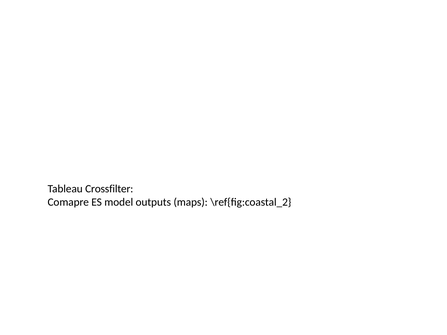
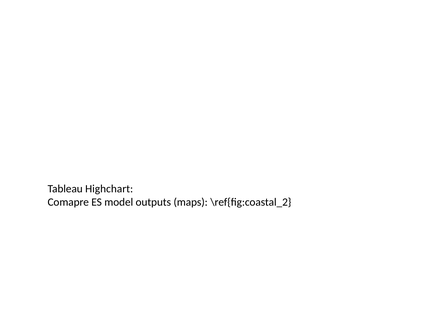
Crossfilter: Crossfilter -> Highchart
